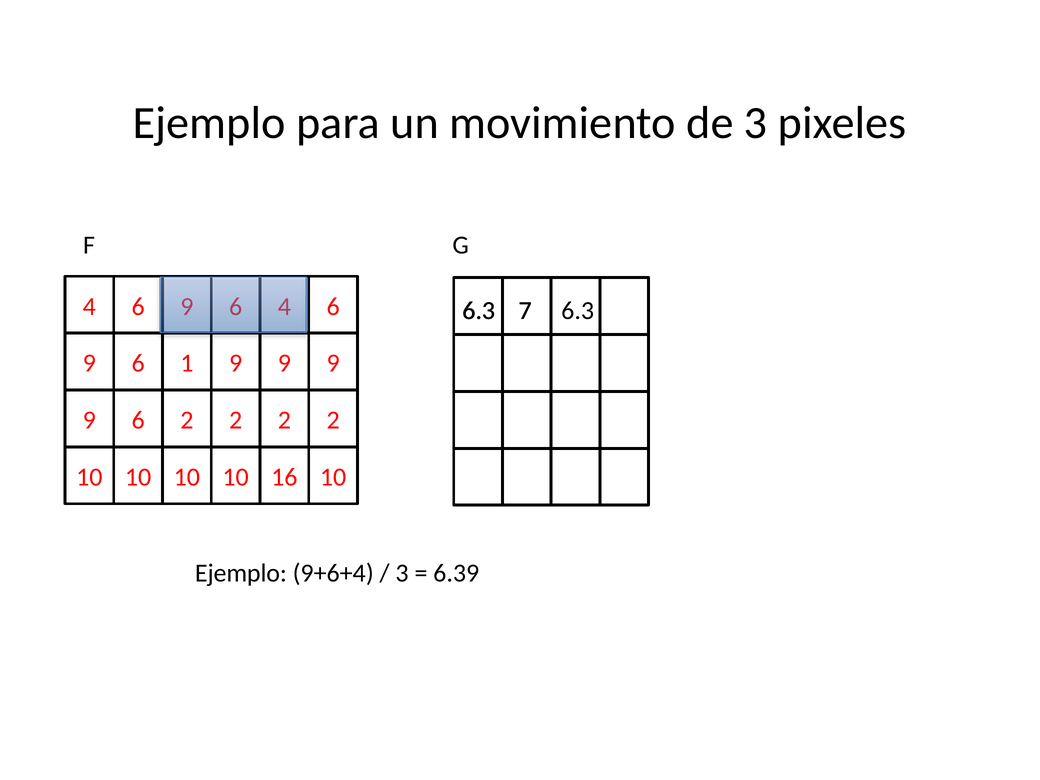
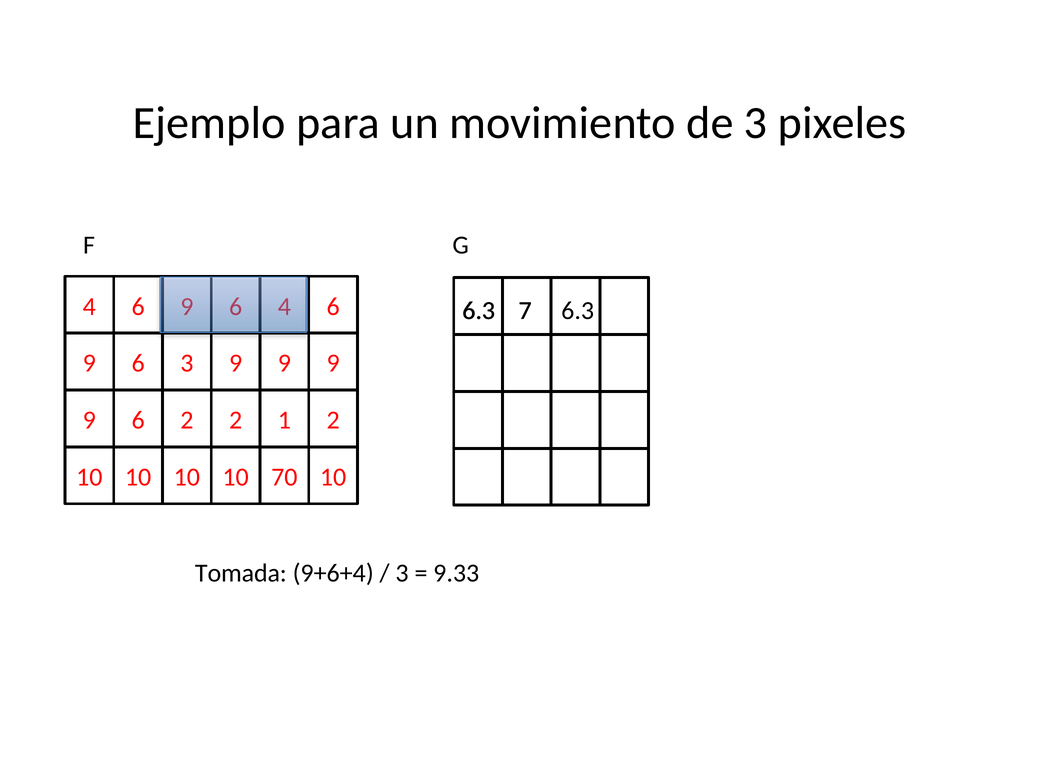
6 1: 1 -> 3
2 2 2: 2 -> 1
16: 16 -> 70
Ejemplo at (241, 573): Ejemplo -> Tomada
6.39: 6.39 -> 9.33
